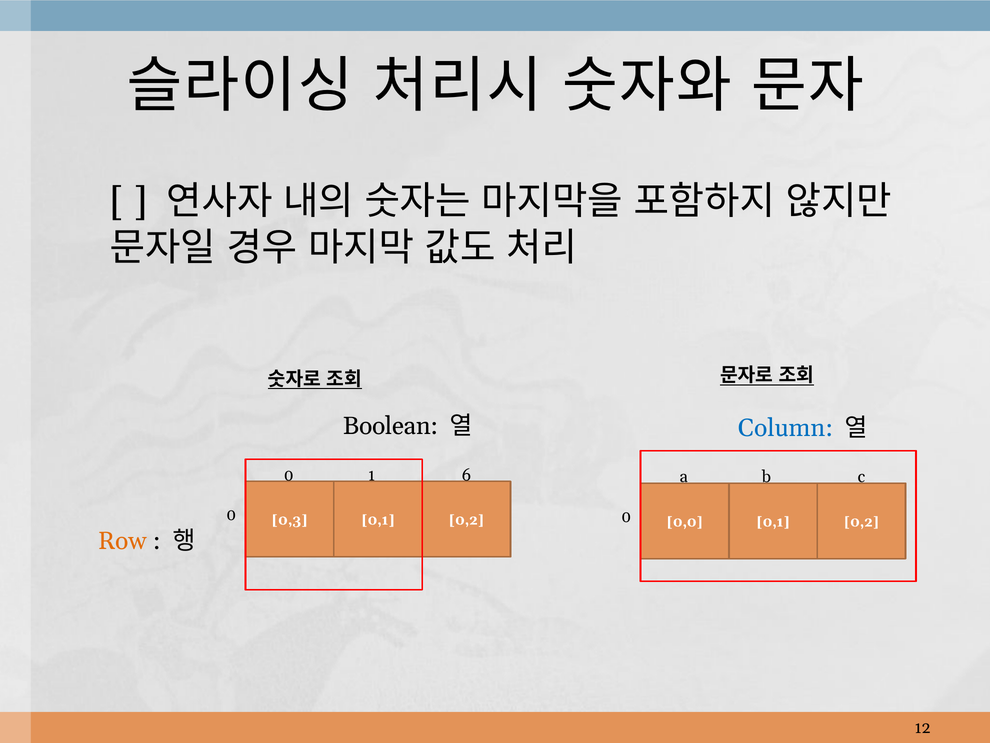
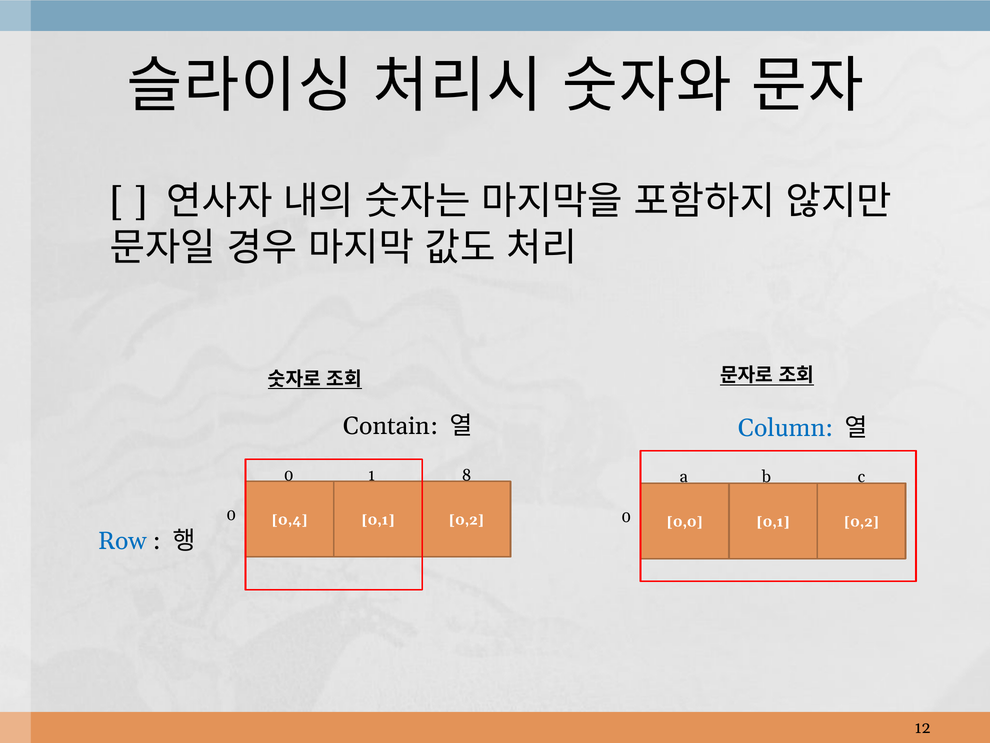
Boolean: Boolean -> Contain
6: 6 -> 8
0,3: 0,3 -> 0,4
Row colour: orange -> blue
